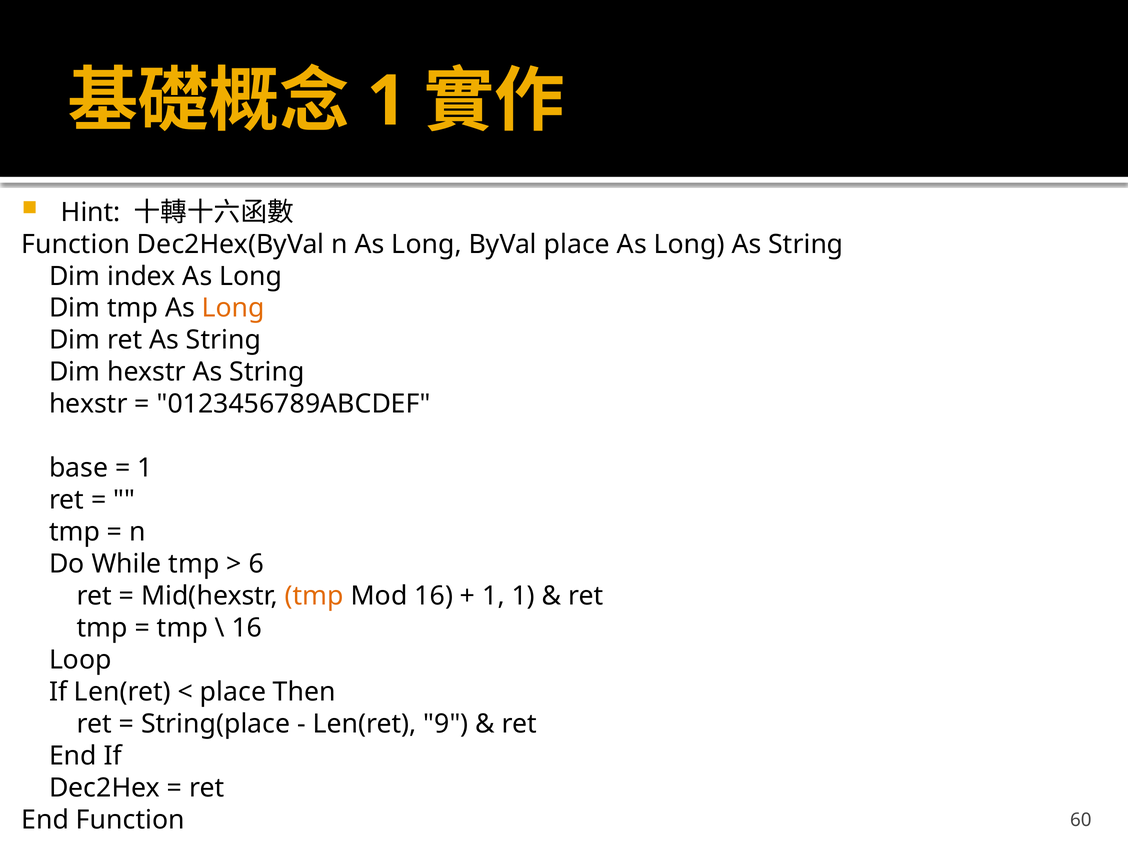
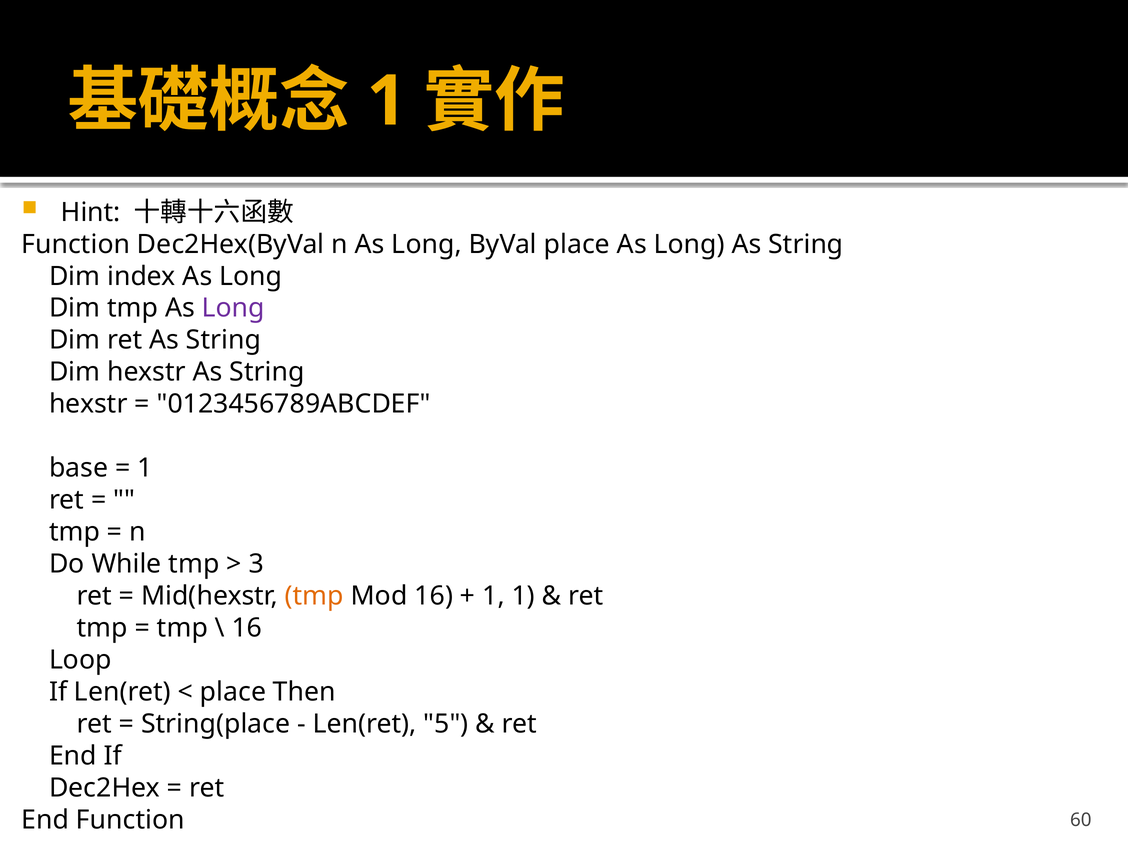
Long at (233, 308) colour: orange -> purple
6: 6 -> 3
9: 9 -> 5
